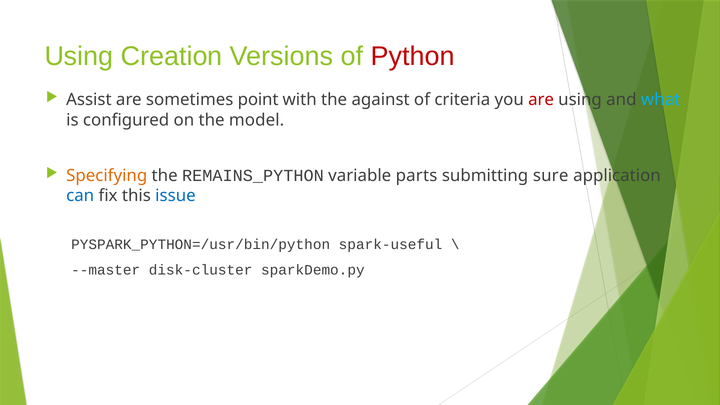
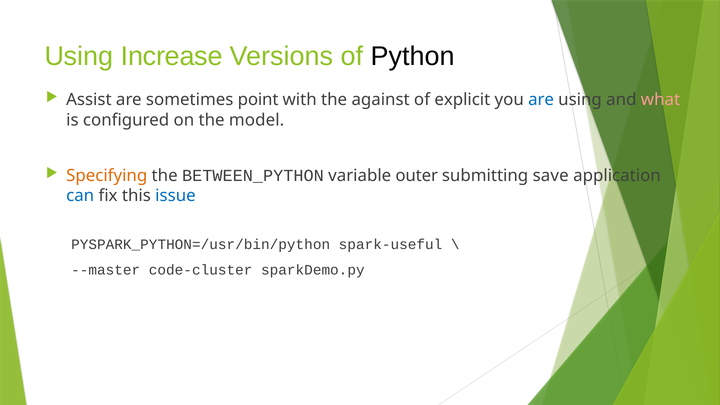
Creation: Creation -> Increase
Python colour: red -> black
criteria: criteria -> explicit
are at (541, 100) colour: red -> blue
what colour: light blue -> pink
REMAINS_PYTHON: REMAINS_PYTHON -> BETWEEN_PYTHON
parts: parts -> outer
sure: sure -> save
disk-cluster: disk-cluster -> code-cluster
